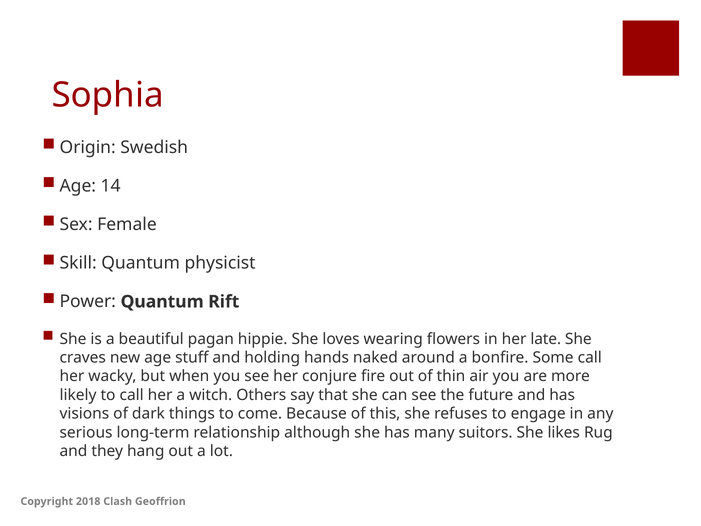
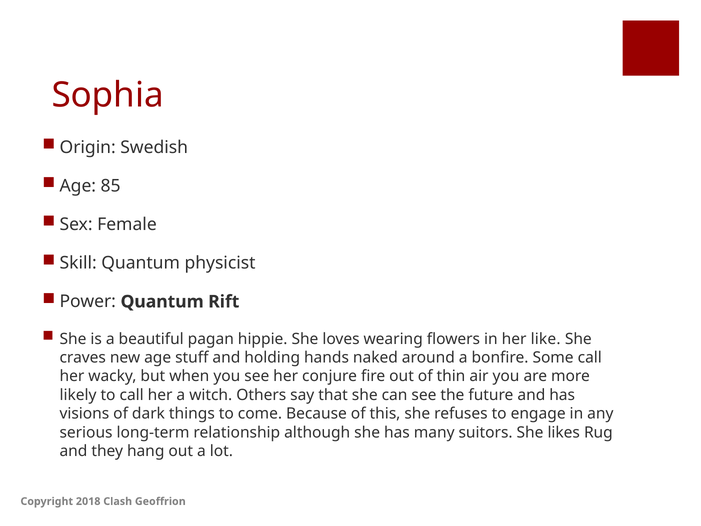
14: 14 -> 85
late: late -> like
